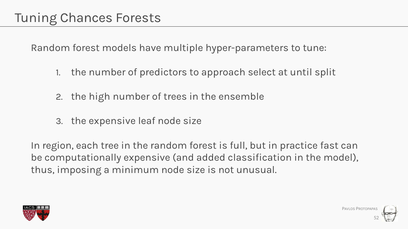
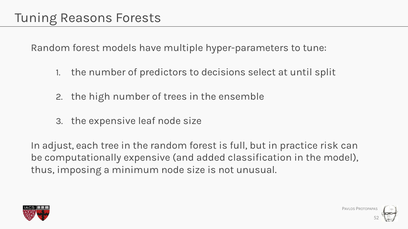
Chances: Chances -> Reasons
approach: approach -> decisions
region: region -> adjust
fast: fast -> risk
